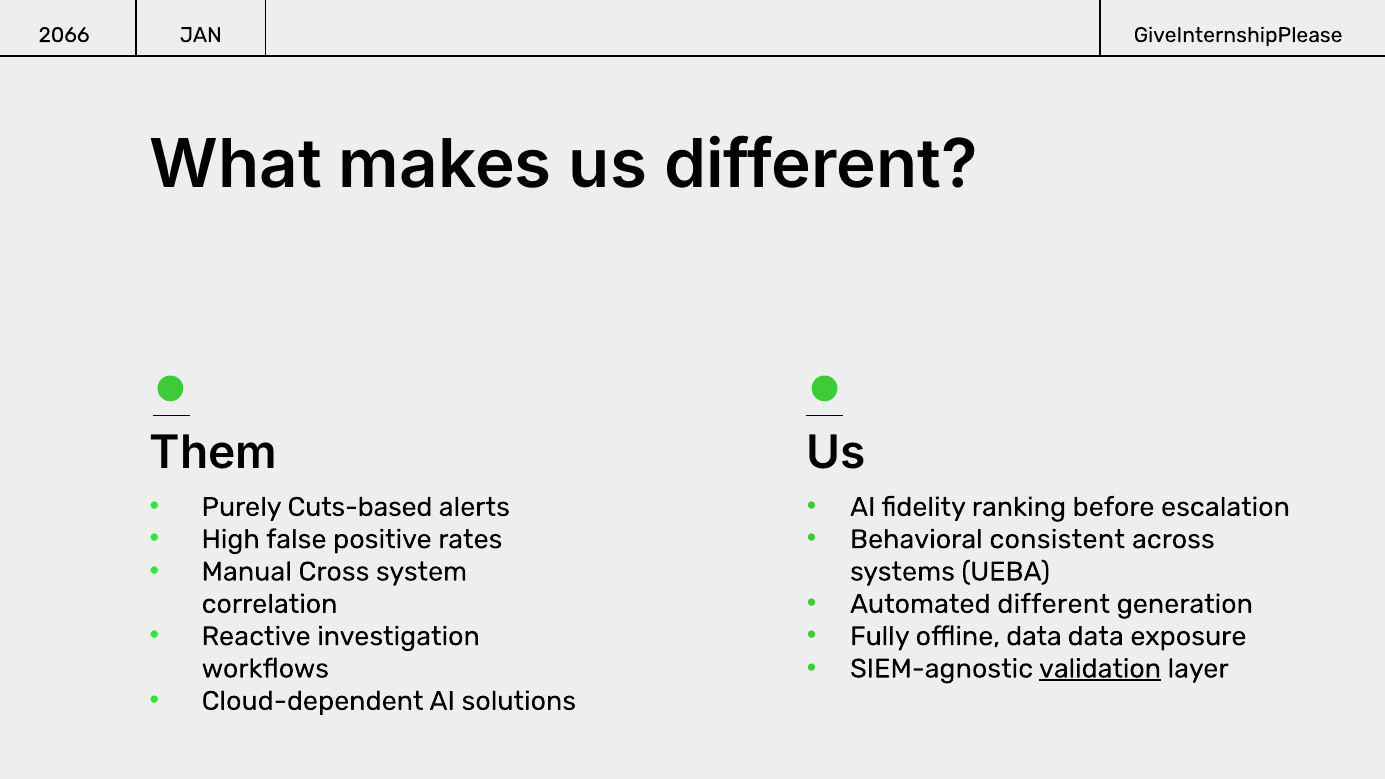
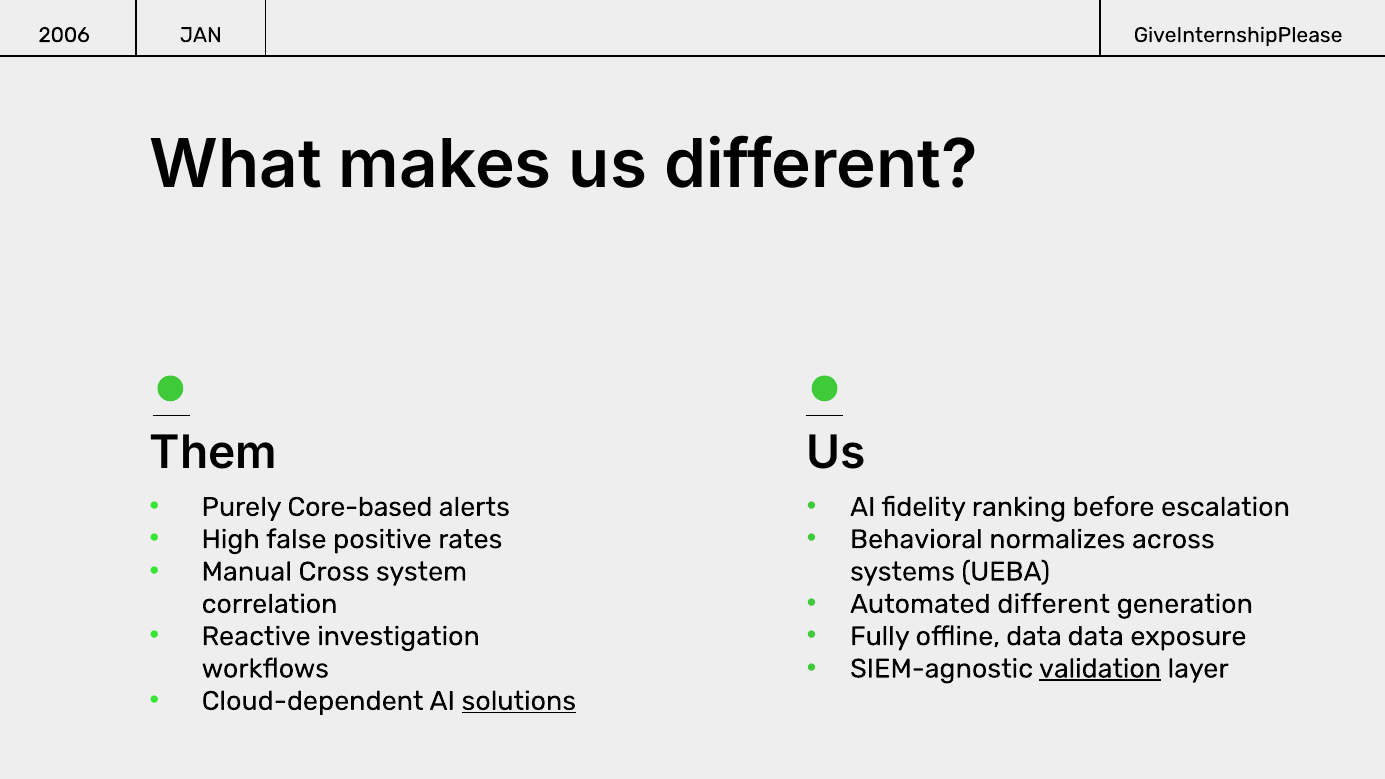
2066: 2066 -> 2006
Cuts-based: Cuts-based -> Core-based
consistent: consistent -> normalizes
solutions underline: none -> present
